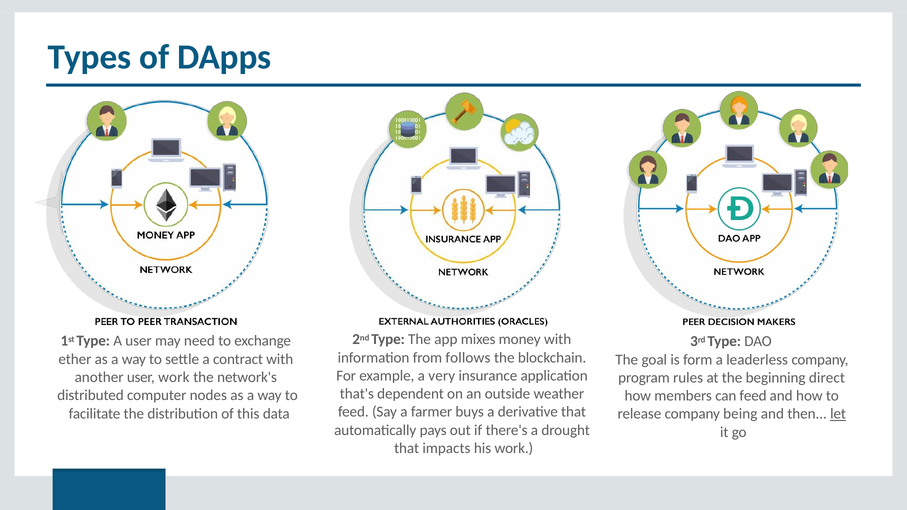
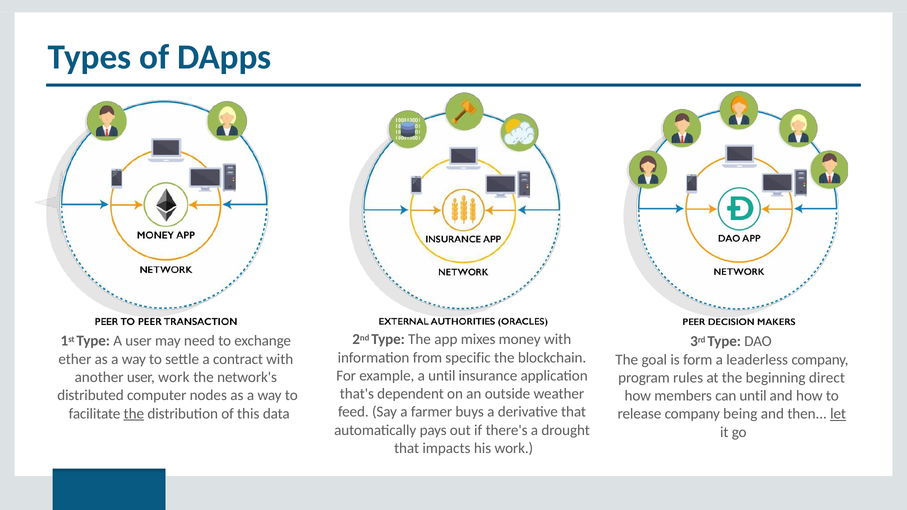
follows: follows -> specific
a very: very -> until
can feed: feed -> until
the at (134, 414) underline: none -> present
